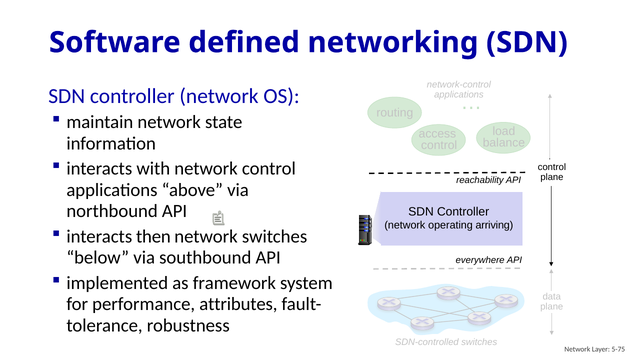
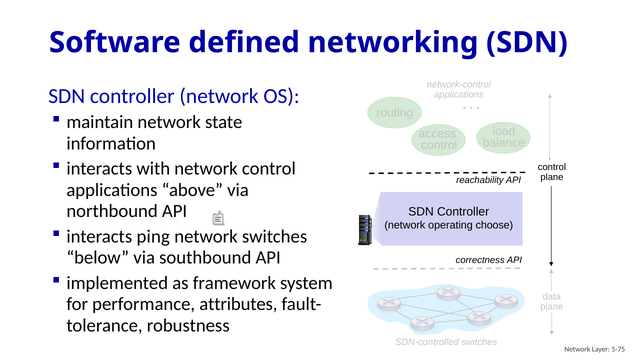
arriving: arriving -> choose
then: then -> ping
everywhere: everywhere -> correctness
